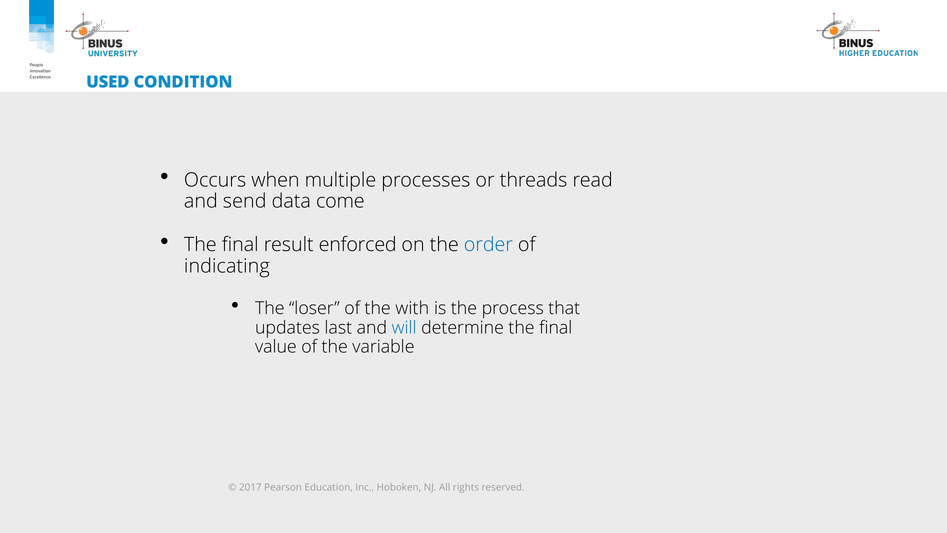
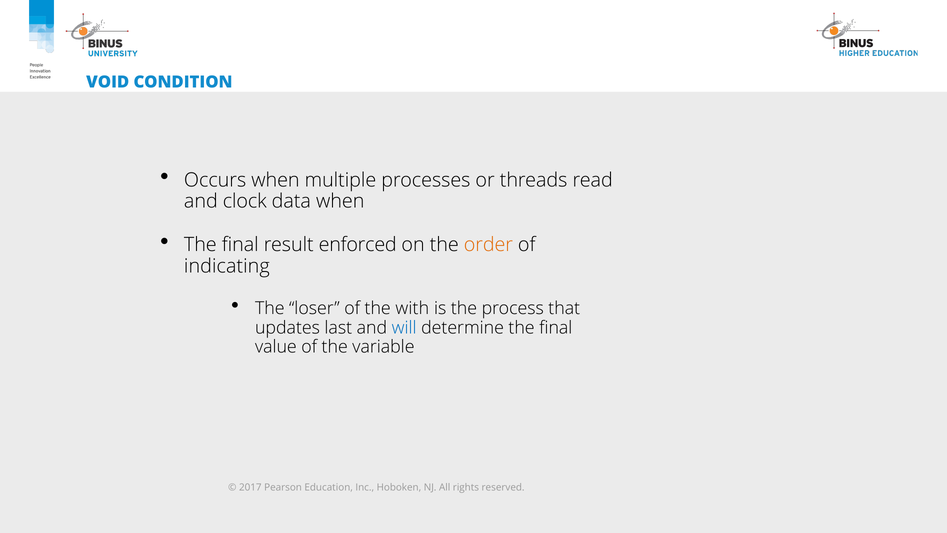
USED: USED -> VOID
send: send -> clock
data come: come -> when
order colour: blue -> orange
